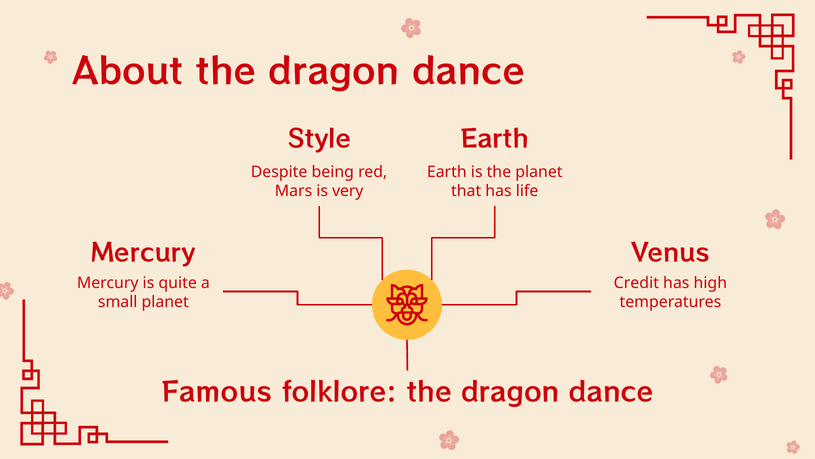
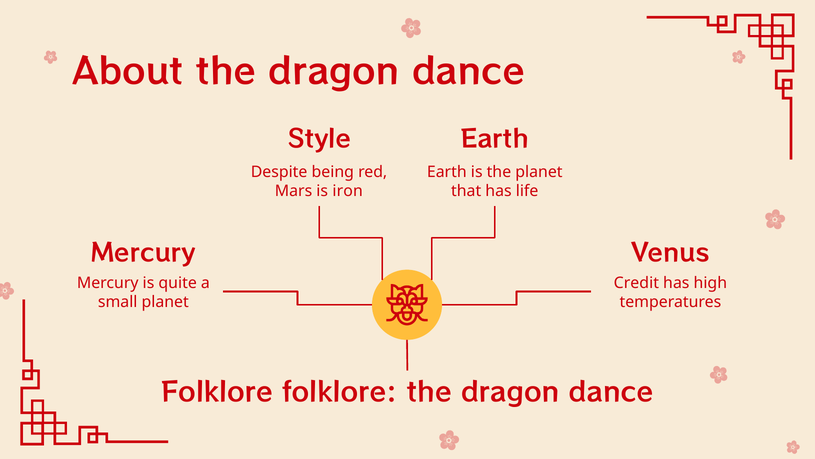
very: very -> iron
Famous at (217, 392): Famous -> Folklore
